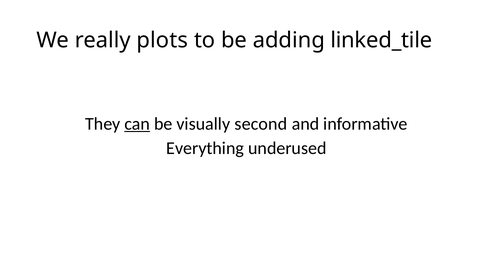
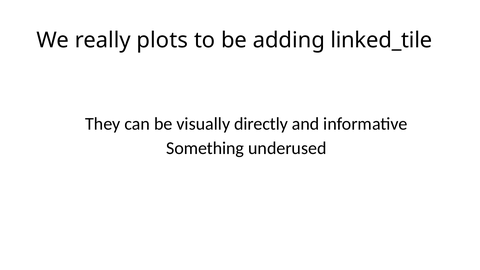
can underline: present -> none
second: second -> directly
Everything: Everything -> Something
